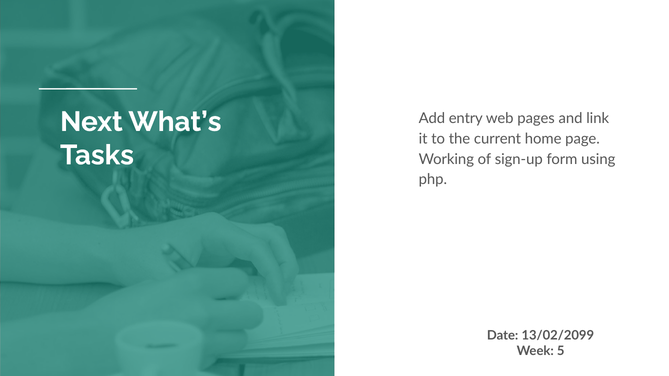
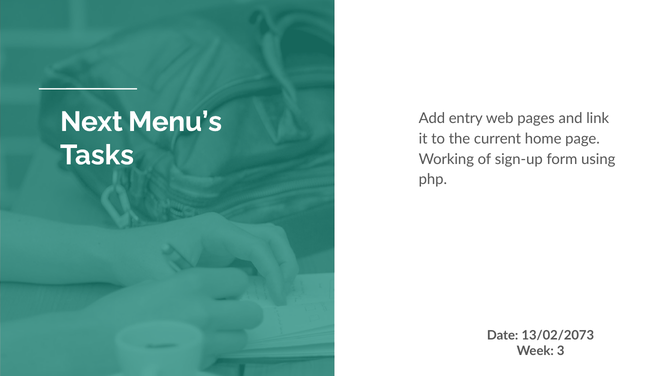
What’s: What’s -> Menu’s
13/02/2099: 13/02/2099 -> 13/02/2073
5: 5 -> 3
